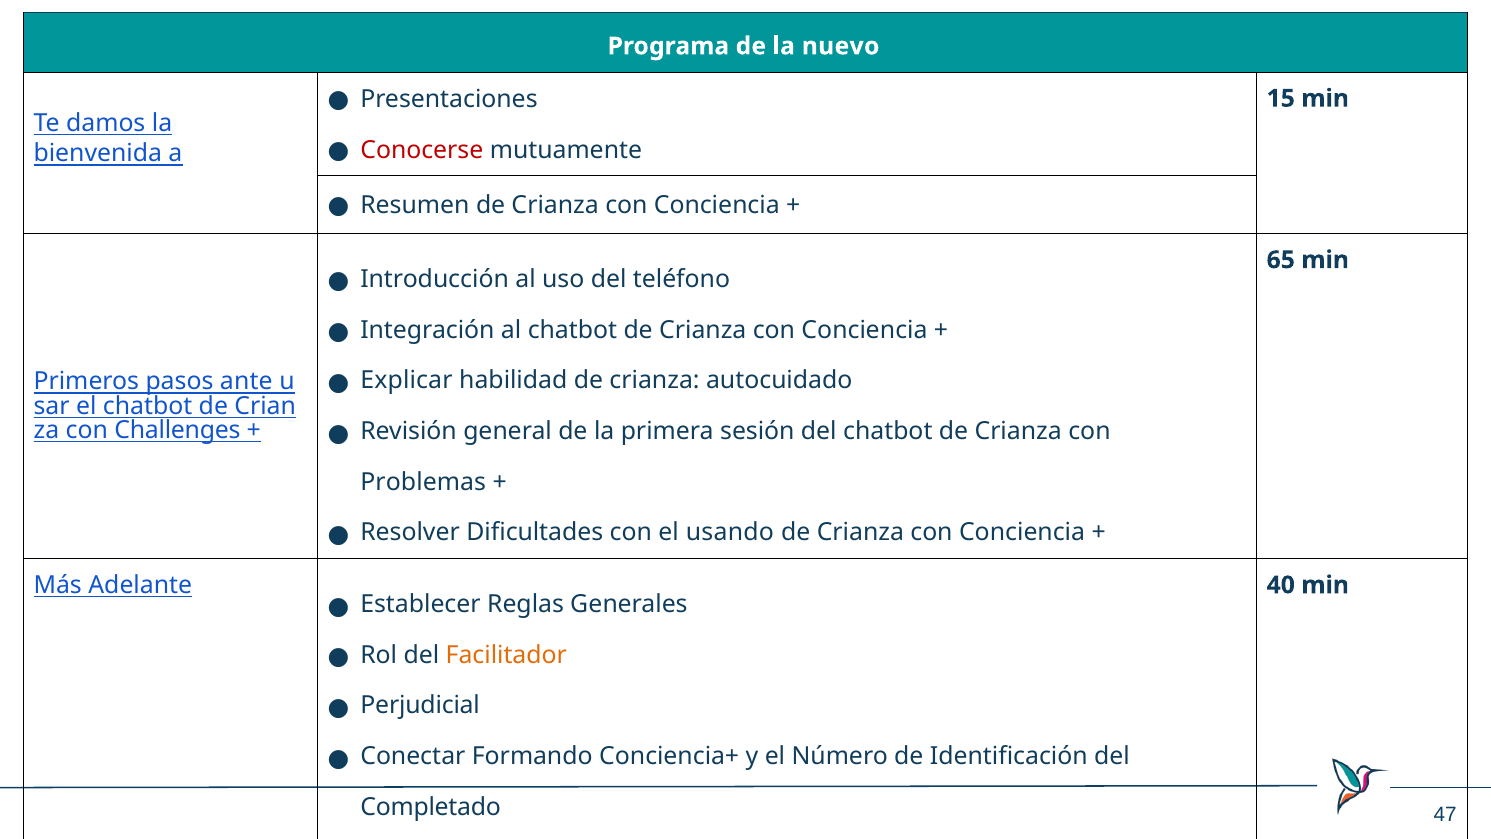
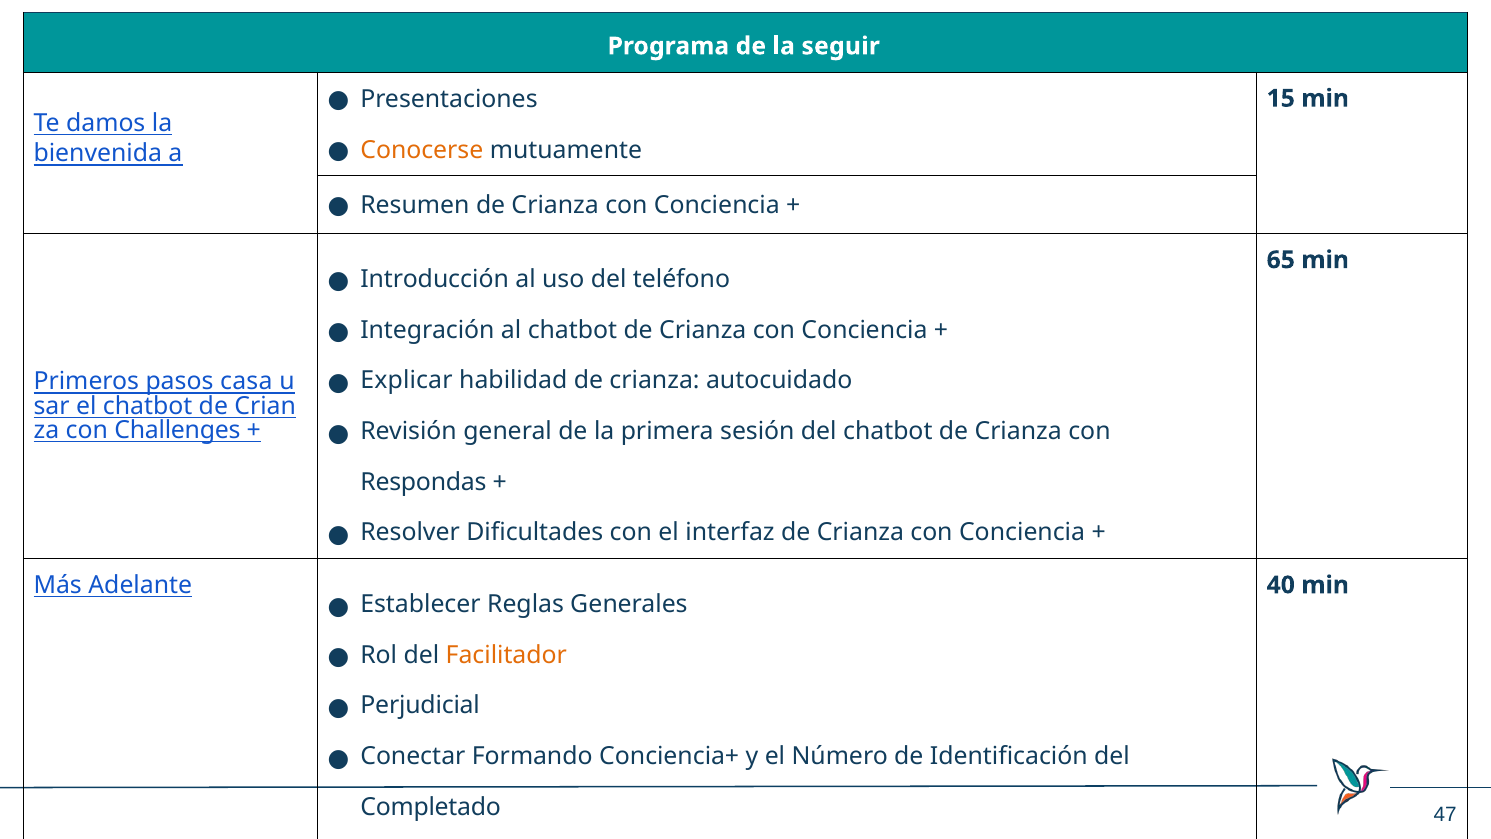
nuevo: nuevo -> seguir
Conocerse colour: red -> orange
ante: ante -> casa
Problemas: Problemas -> Respondas
usando: usando -> interfaz
